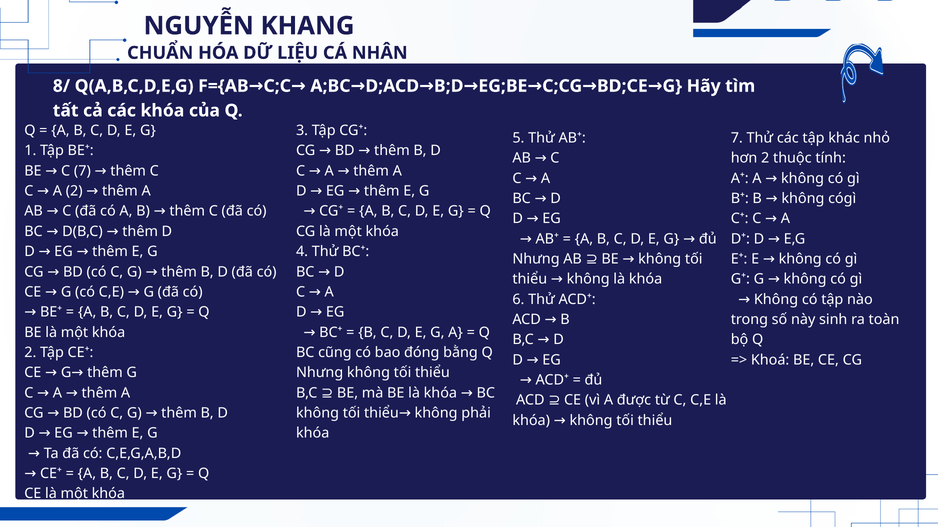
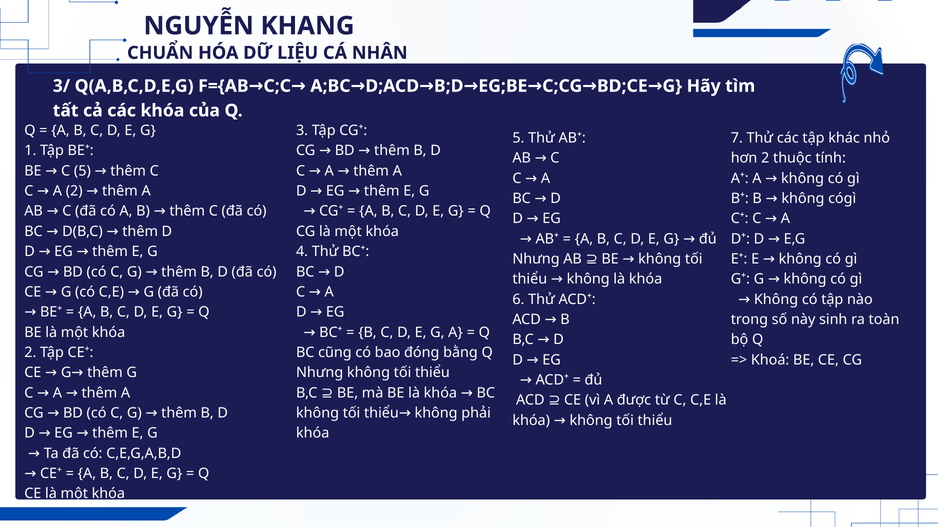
8/: 8/ -> 3/
C 7: 7 -> 5
